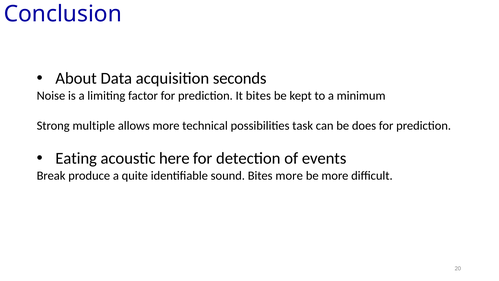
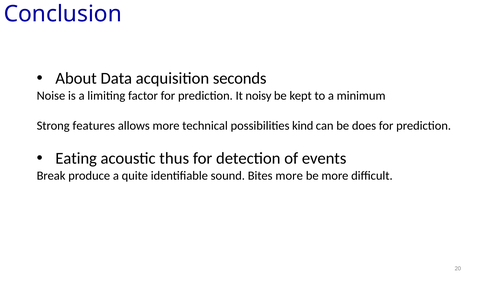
It bites: bites -> noisy
multiple: multiple -> features
task: task -> kind
here: here -> thus
